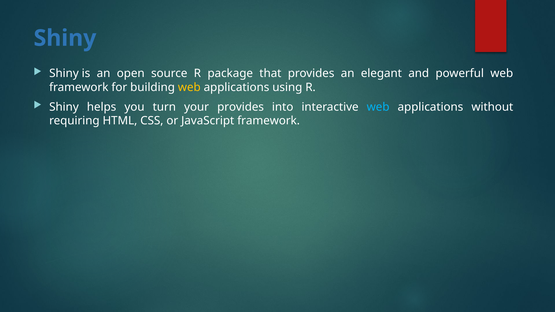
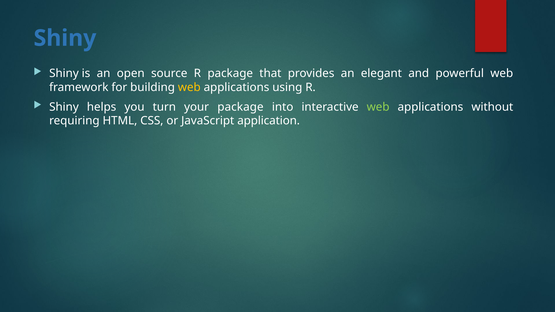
your provides: provides -> package
web at (378, 107) colour: light blue -> light green
JavaScript framework: framework -> application
